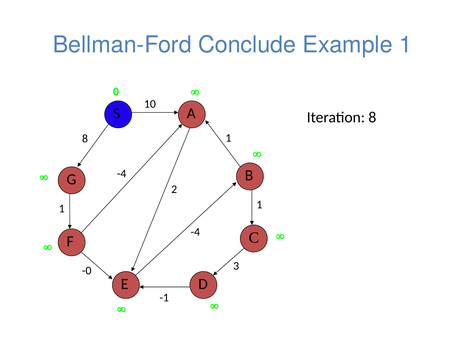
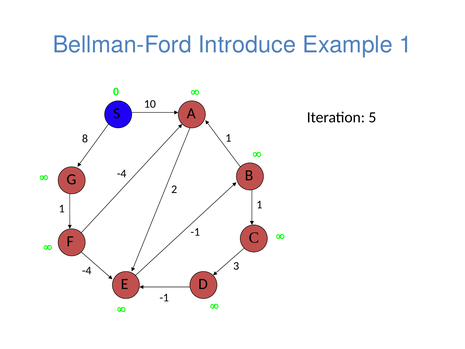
Conclude: Conclude -> Introduce
Iteration 8: 8 -> 5
-4 at (195, 232): -4 -> -1
-0 at (87, 270): -0 -> -4
